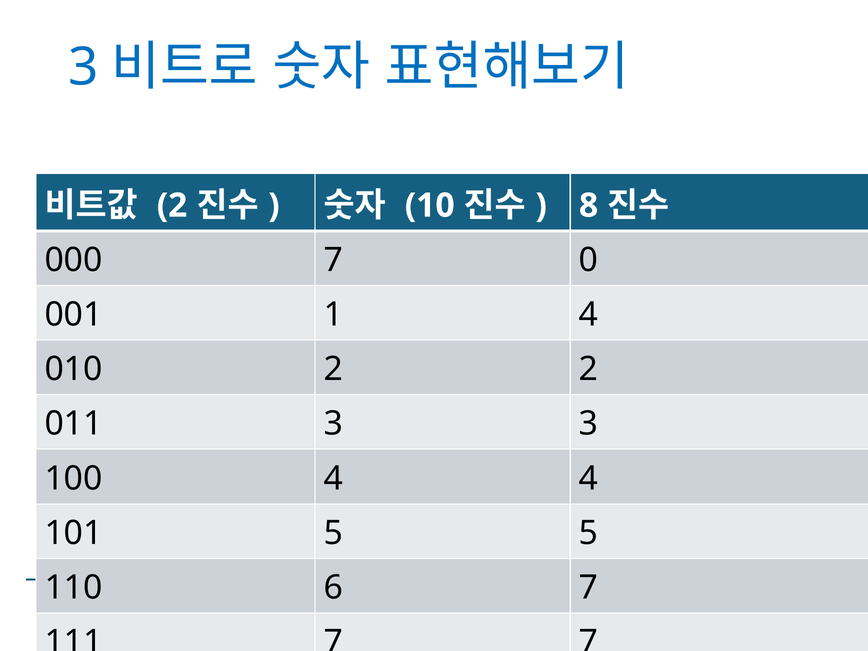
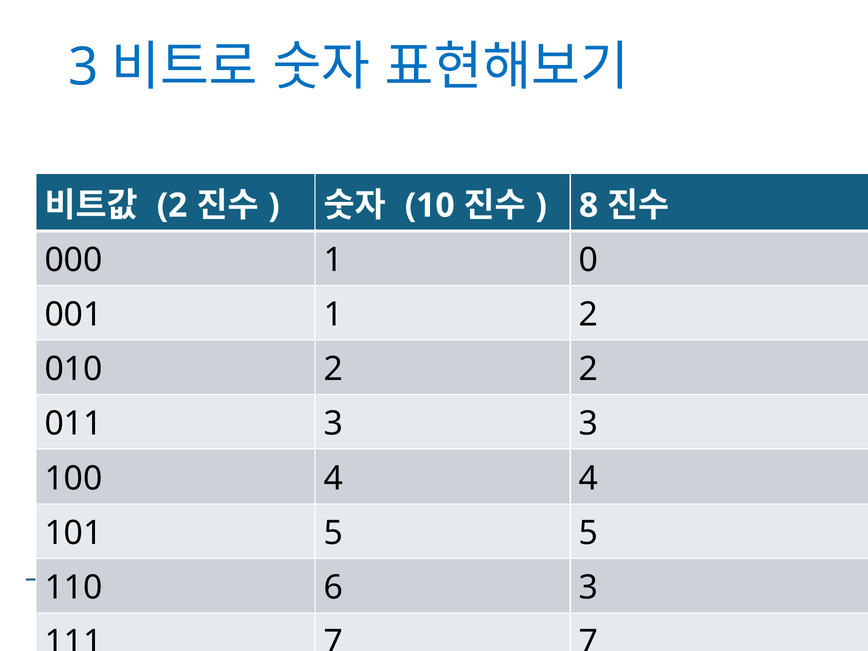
000 7: 7 -> 1
1 4: 4 -> 2
6 7: 7 -> 3
